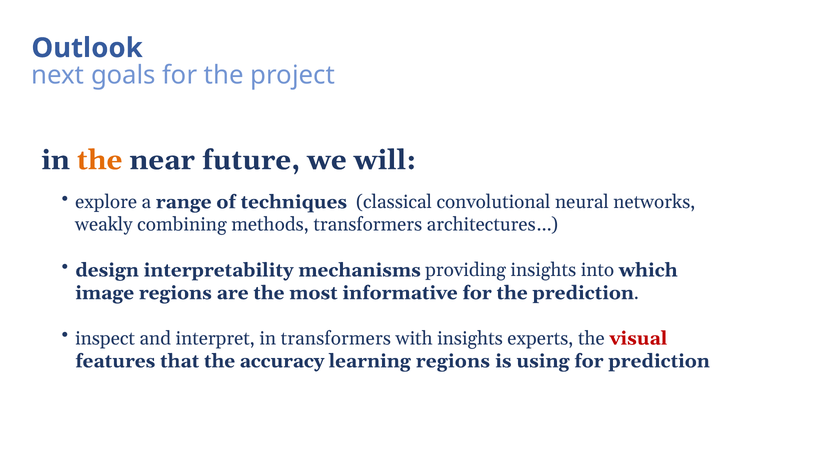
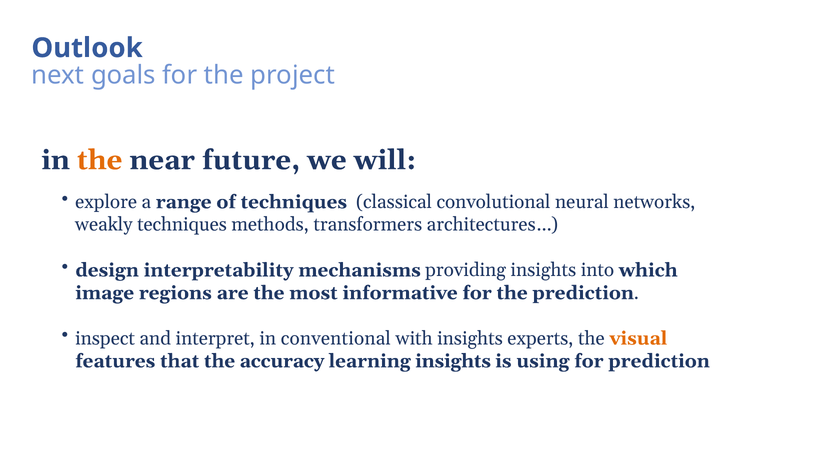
weakly combining: combining -> techniques
in transformers: transformers -> conventional
visual colour: red -> orange
learning regions: regions -> insights
